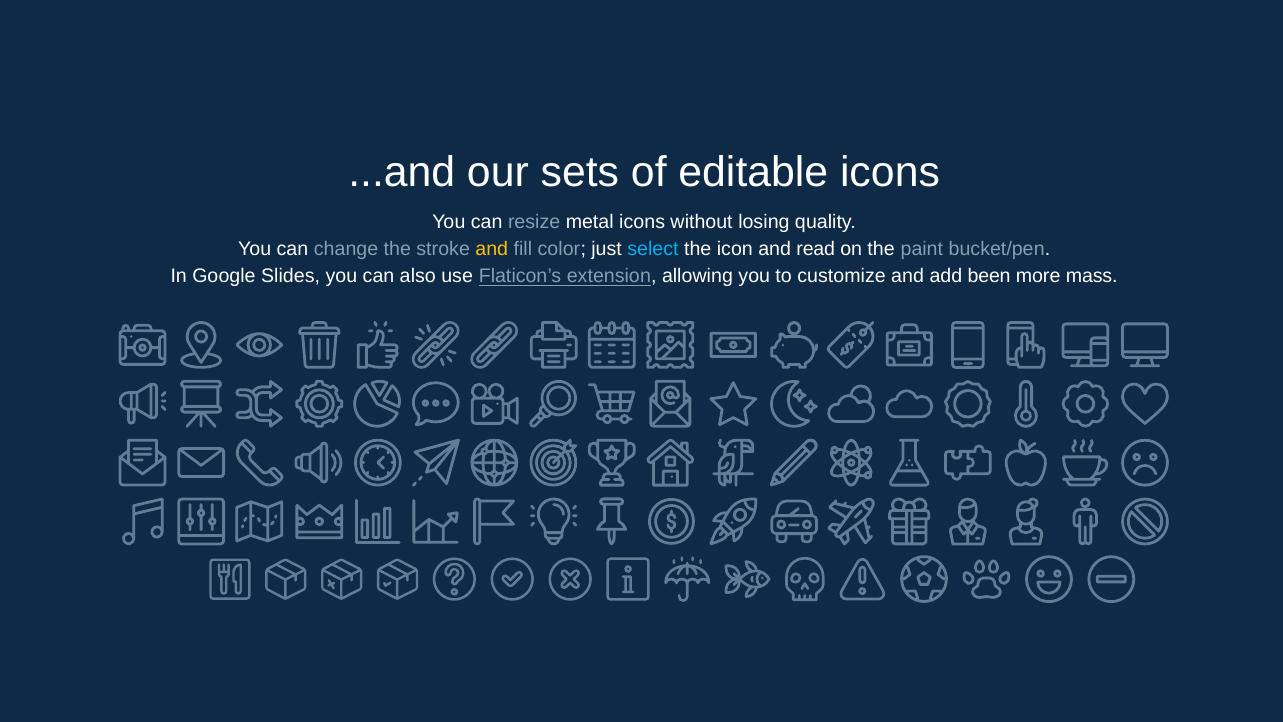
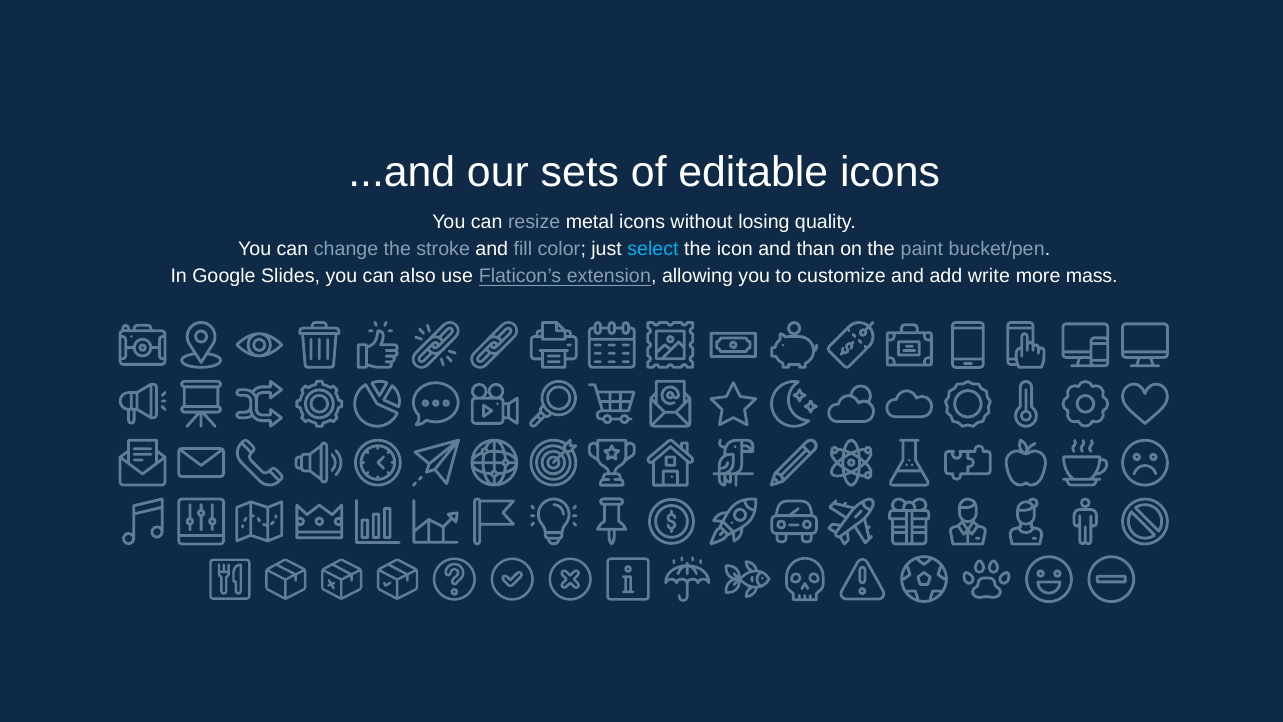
and at (492, 249) colour: yellow -> white
read: read -> than
been: been -> write
